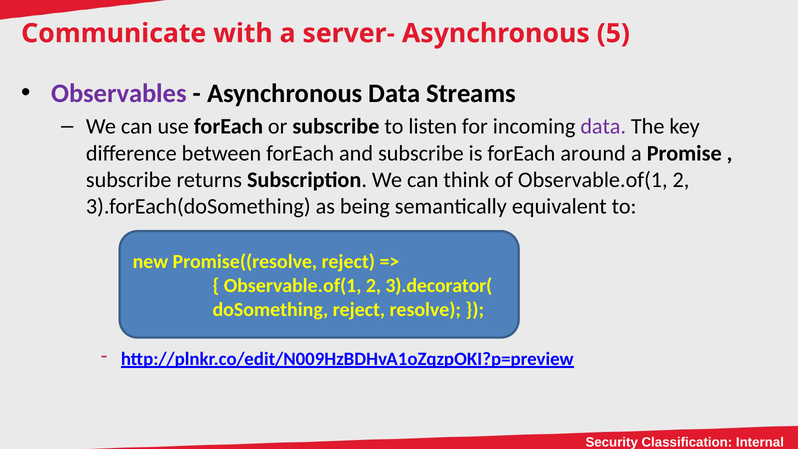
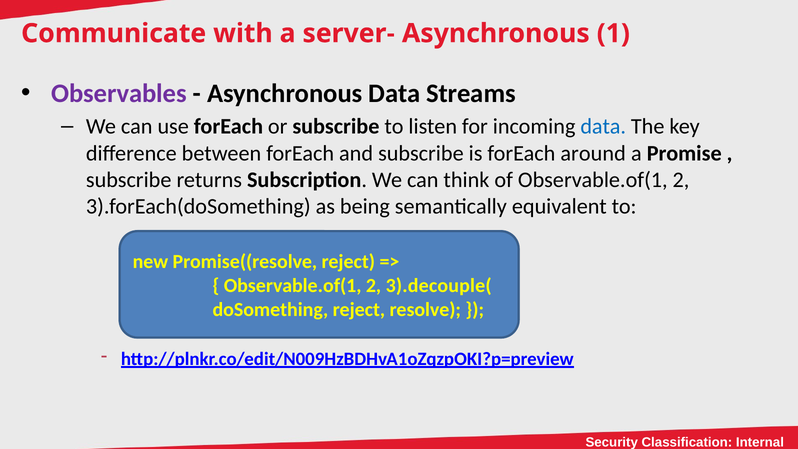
5: 5 -> 1
data at (603, 127) colour: purple -> blue
3).decorator(: 3).decorator( -> 3).decouple(
